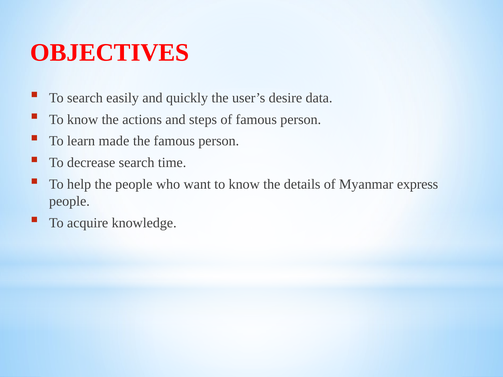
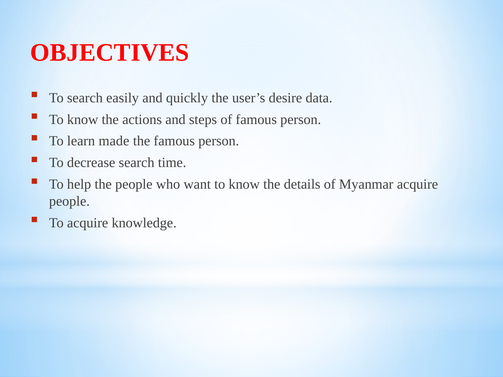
Myanmar express: express -> acquire
